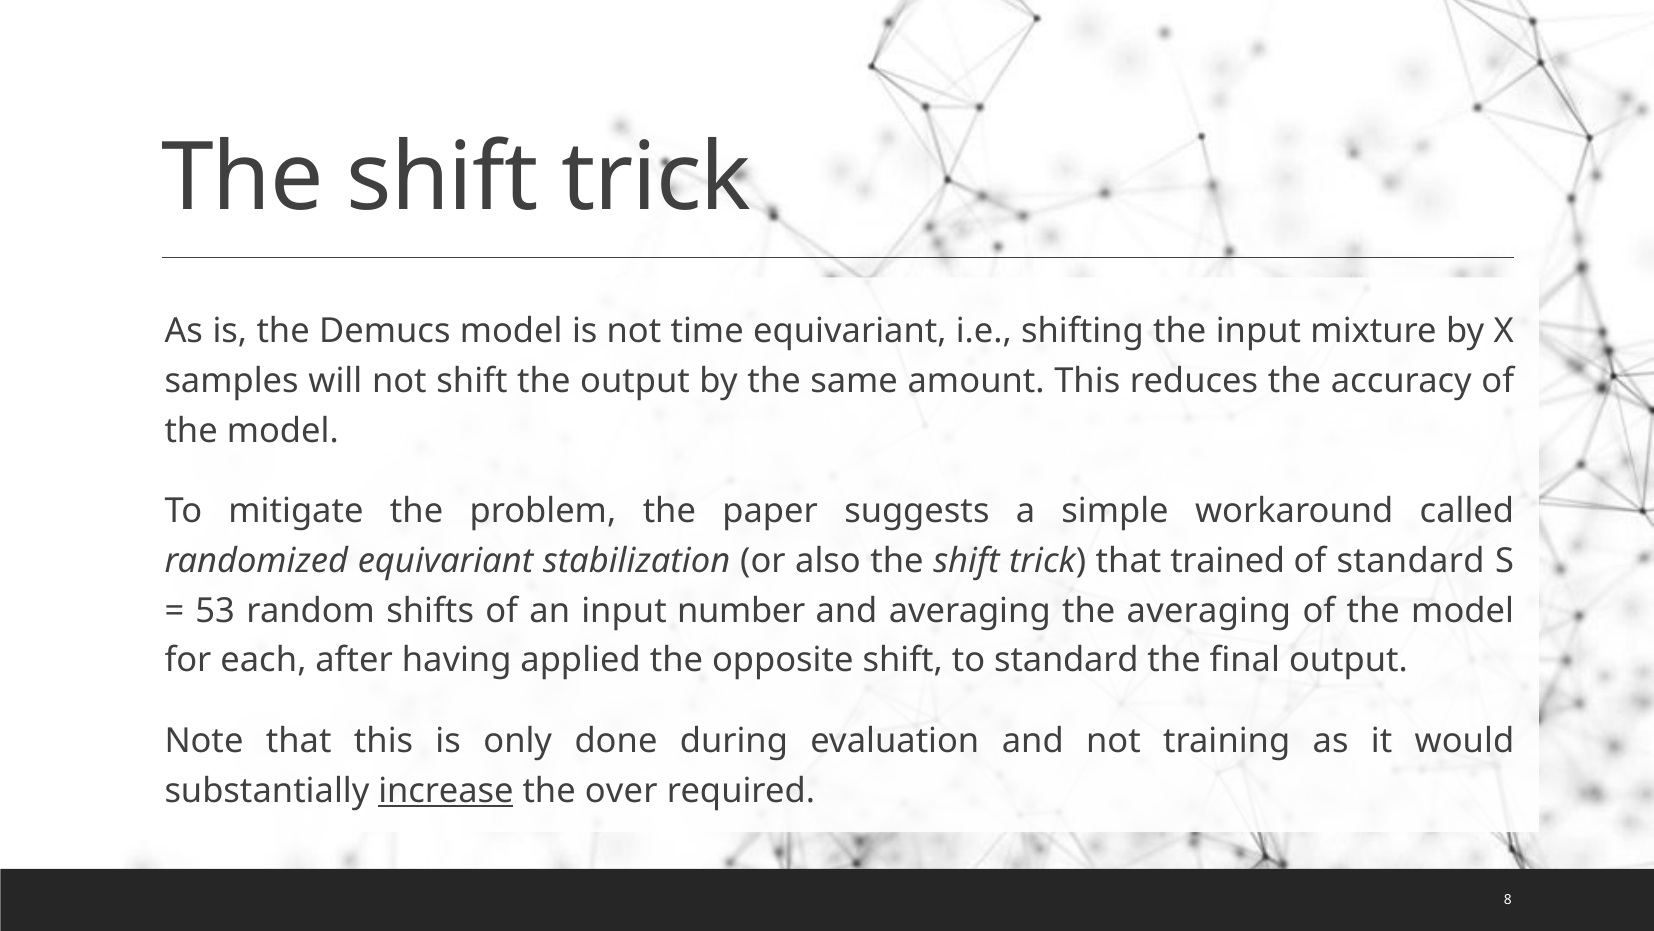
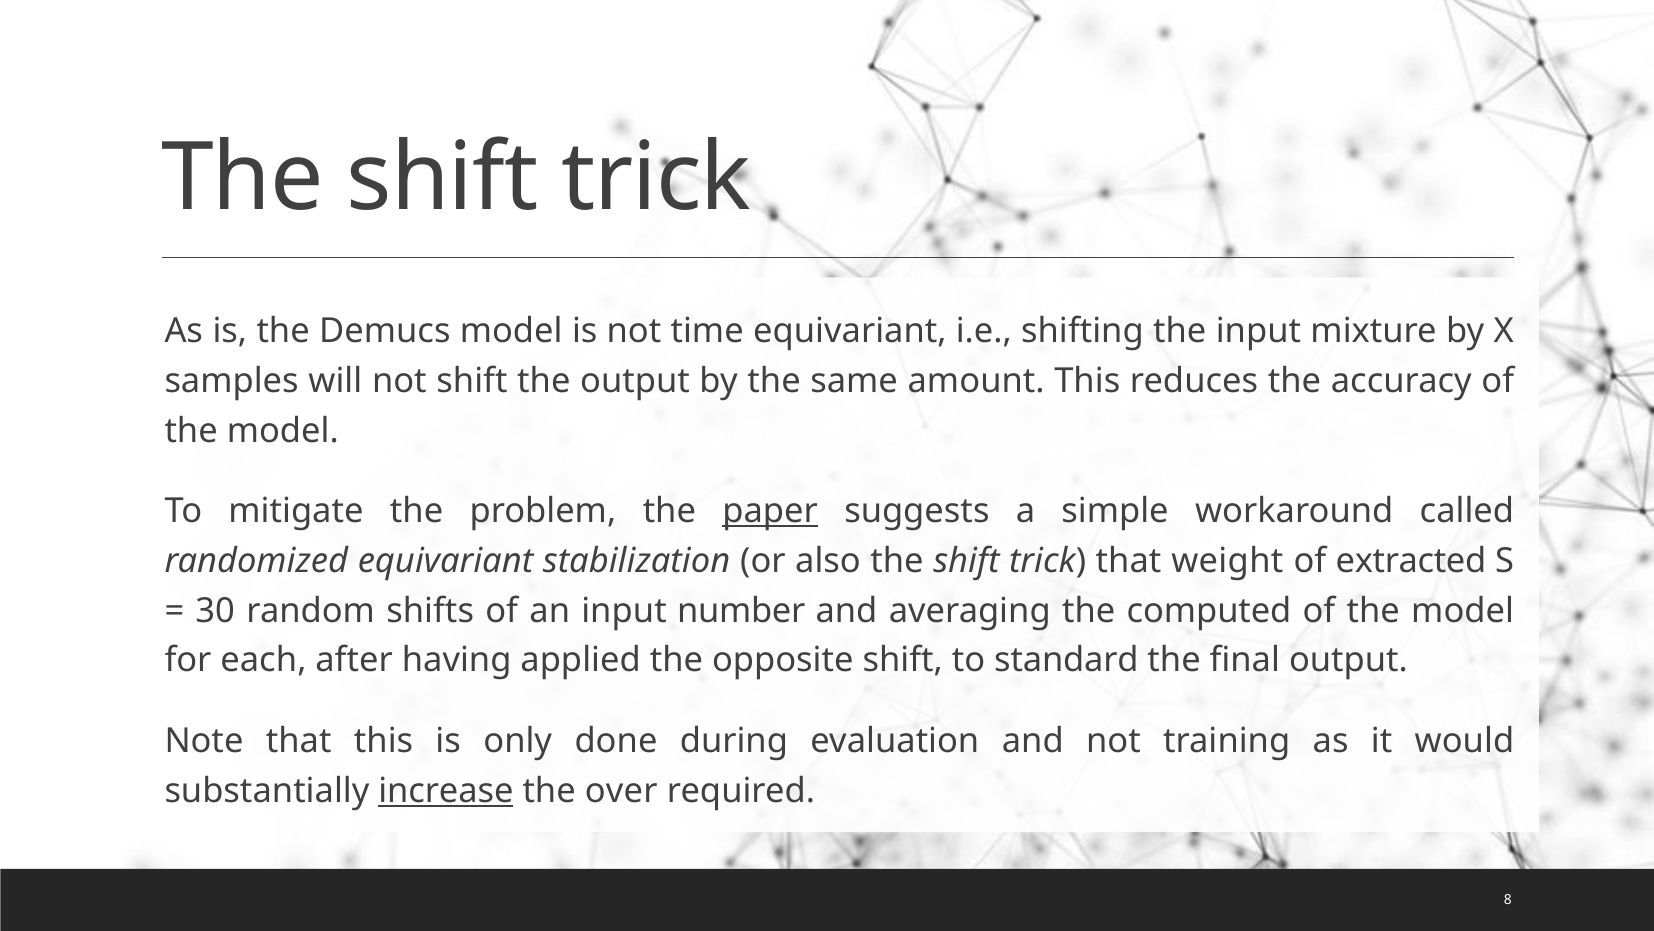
paper underline: none -> present
trained: trained -> weight
of standard: standard -> extracted
53: 53 -> 30
the averaging: averaging -> computed
